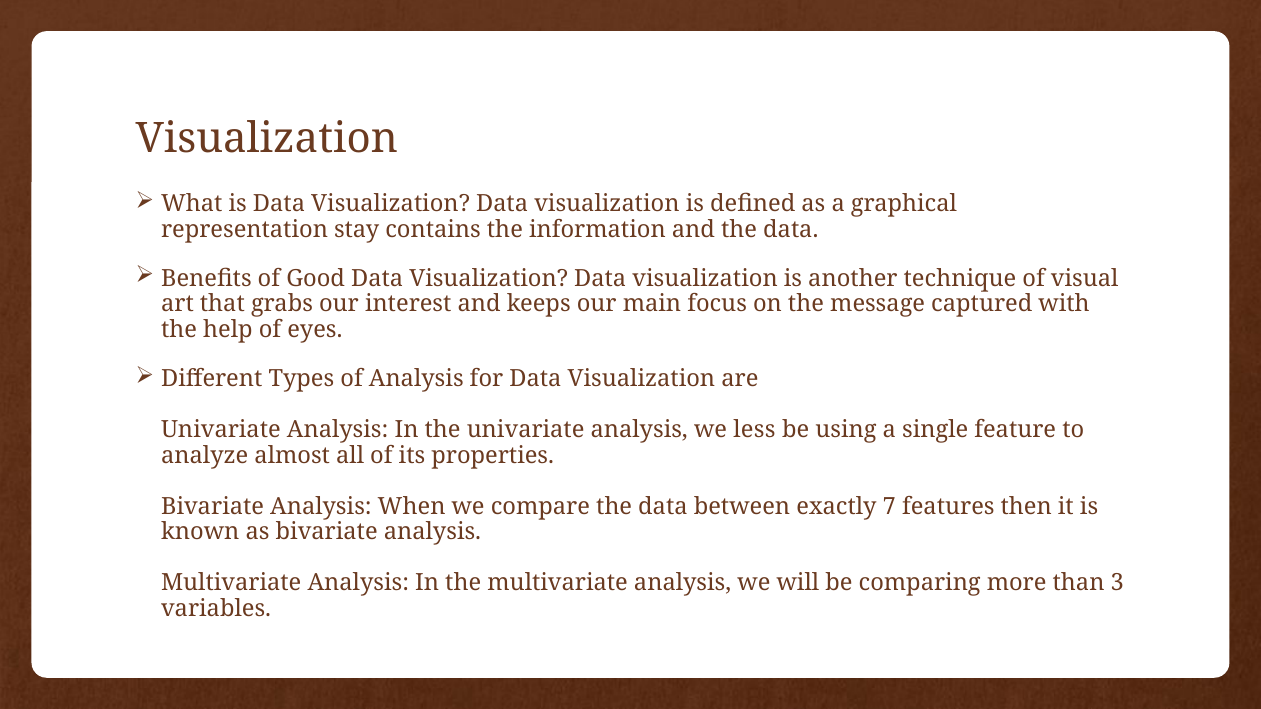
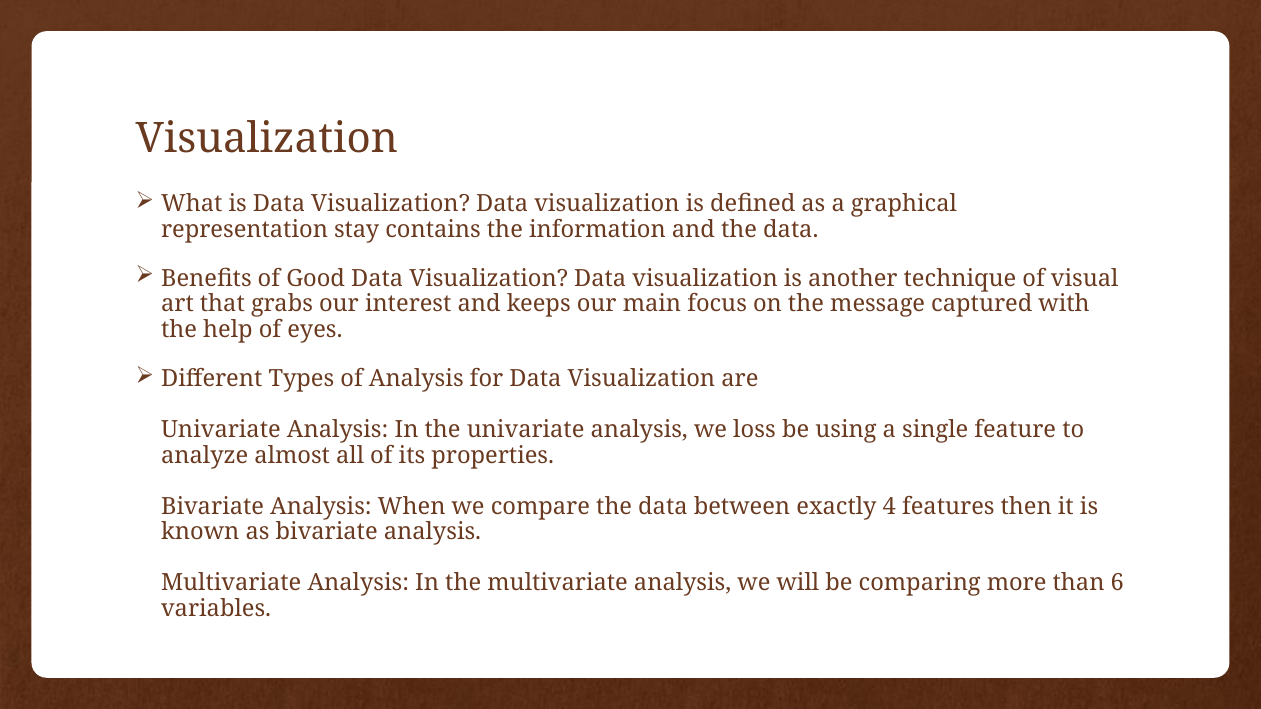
less: less -> loss
7: 7 -> 4
3: 3 -> 6
